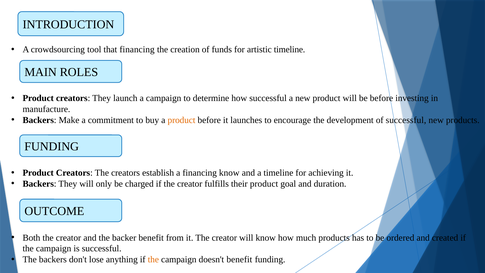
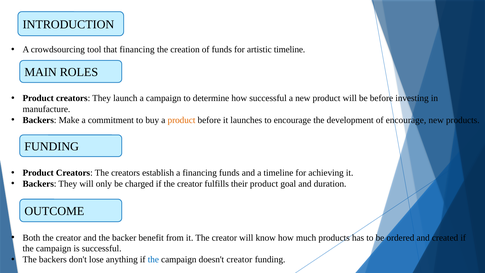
of successful: successful -> encourage
financing know: know -> funds
the at (153, 259) colour: orange -> blue
doesn't benefit: benefit -> creator
